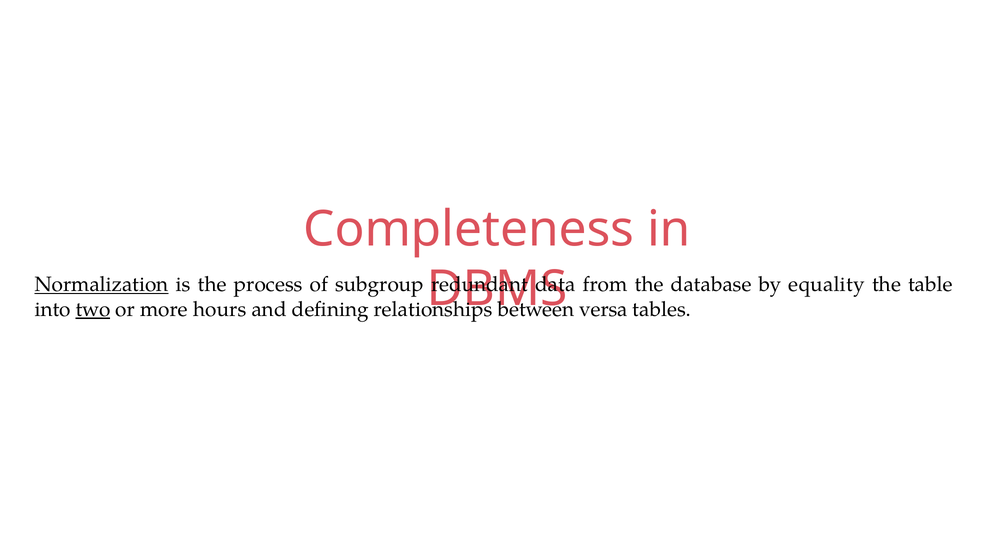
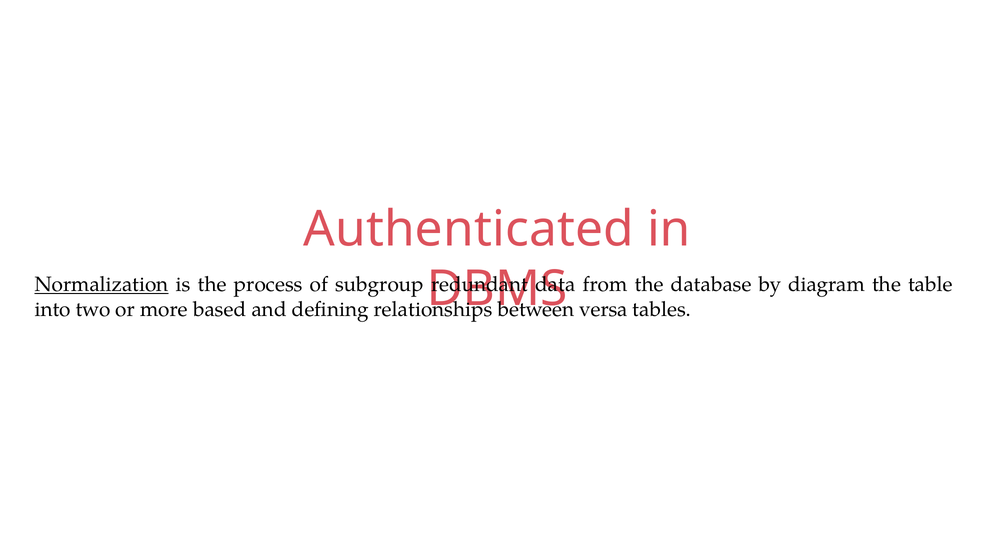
Completeness: Completeness -> Authenticated
equality: equality -> diagram
two underline: present -> none
hours: hours -> based
